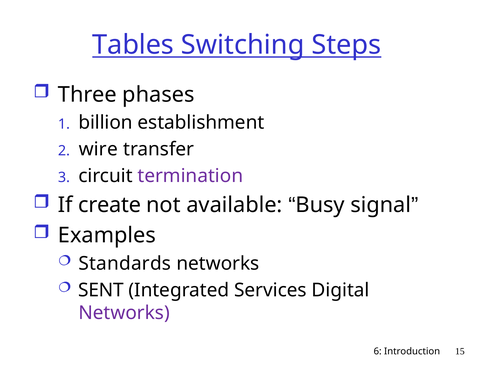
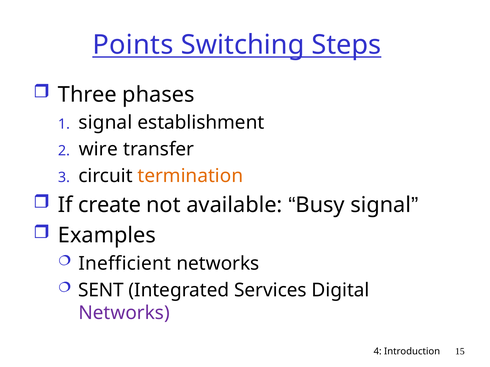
Tables: Tables -> Points
1 billion: billion -> signal
termination colour: purple -> orange
Standards: Standards -> Inefficient
6: 6 -> 4
